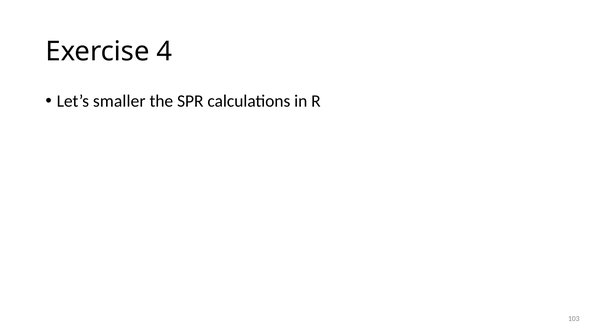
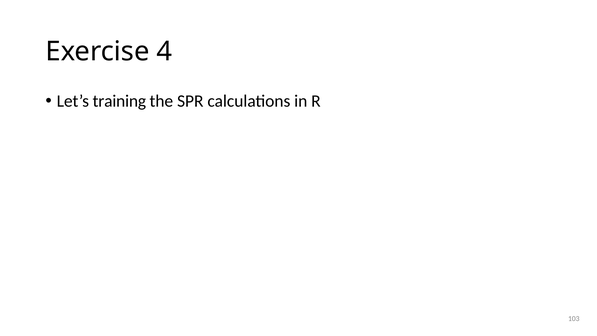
smaller: smaller -> training
